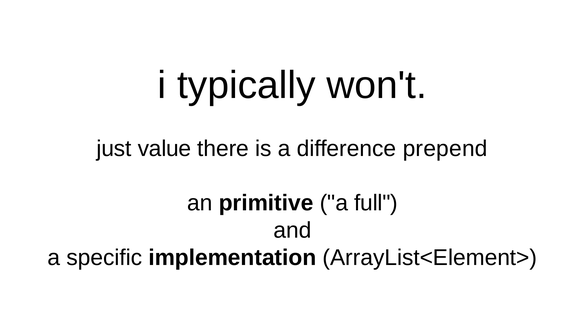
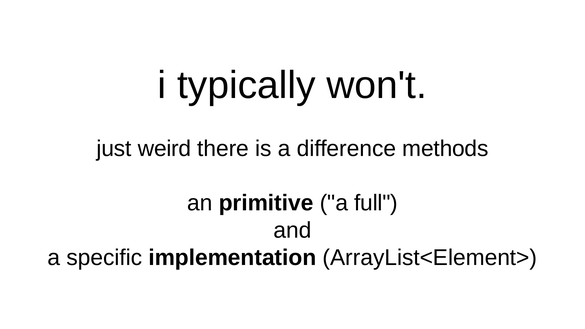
value: value -> weird
prepend: prepend -> methods
